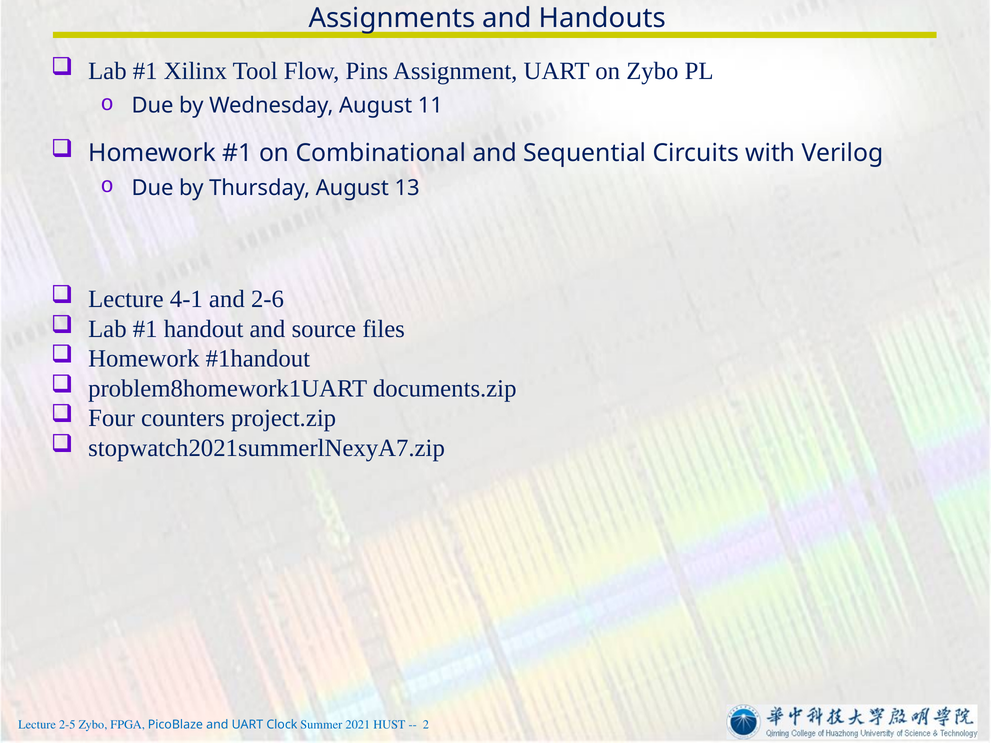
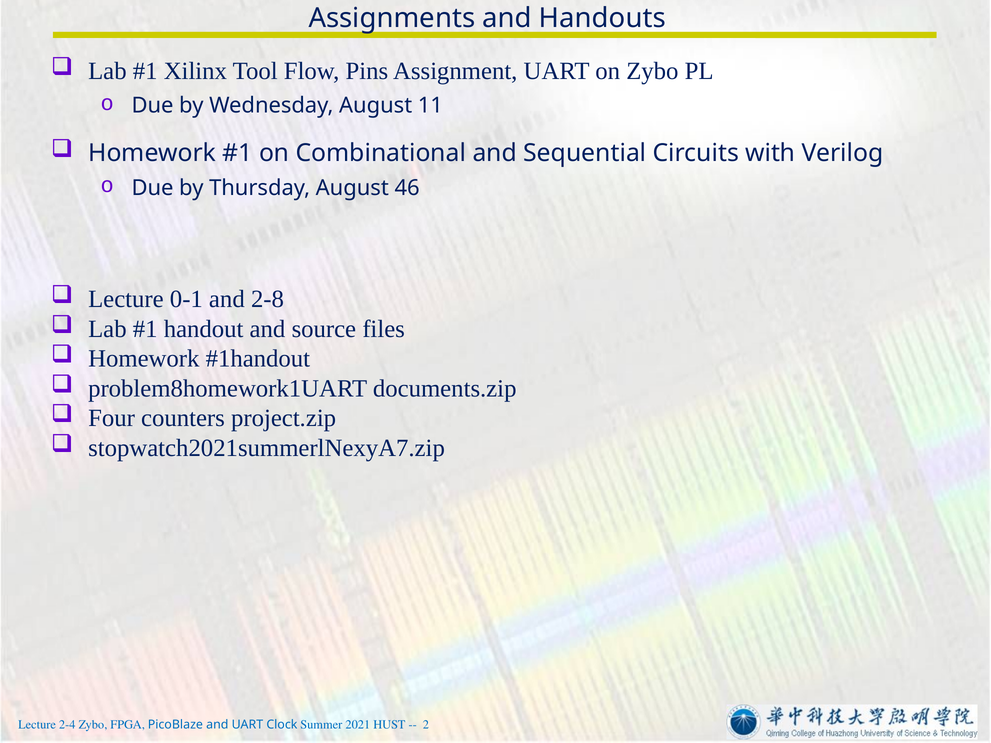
13: 13 -> 46
4-1: 4-1 -> 0-1
2-6: 2-6 -> 2-8
2-5: 2-5 -> 2-4
